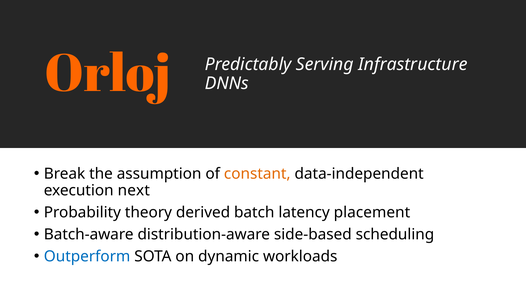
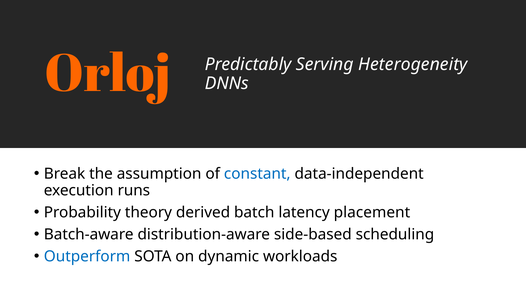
Infrastructure: Infrastructure -> Heterogeneity
constant colour: orange -> blue
next: next -> runs
